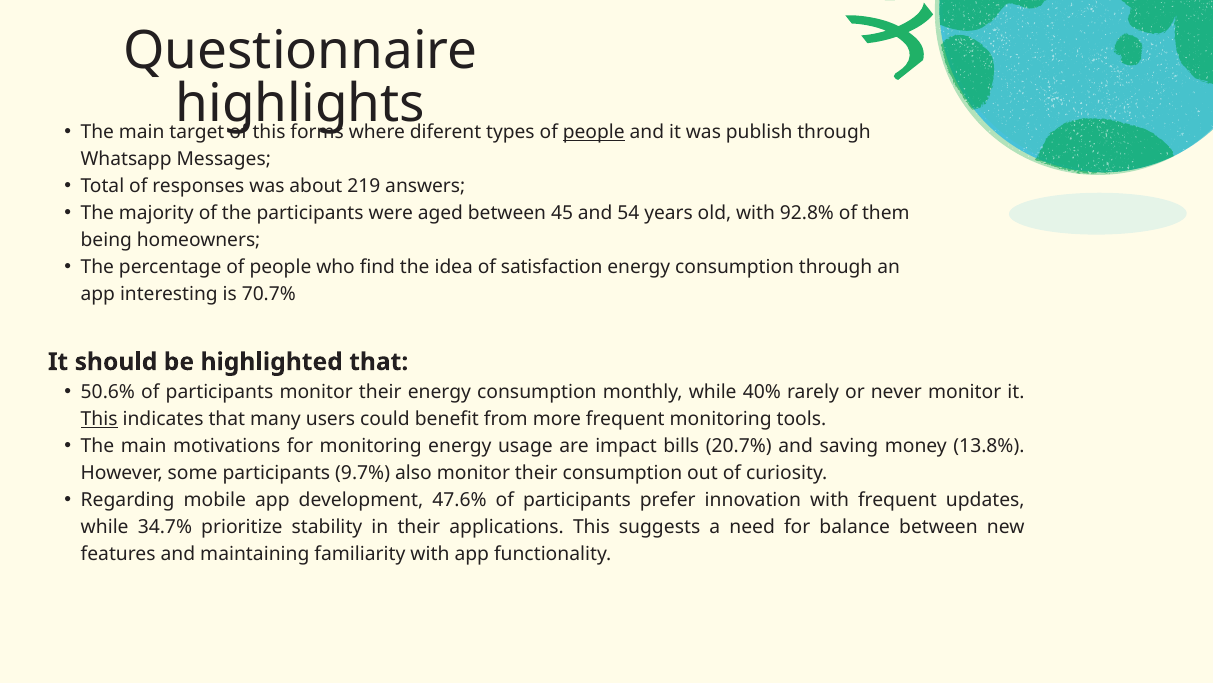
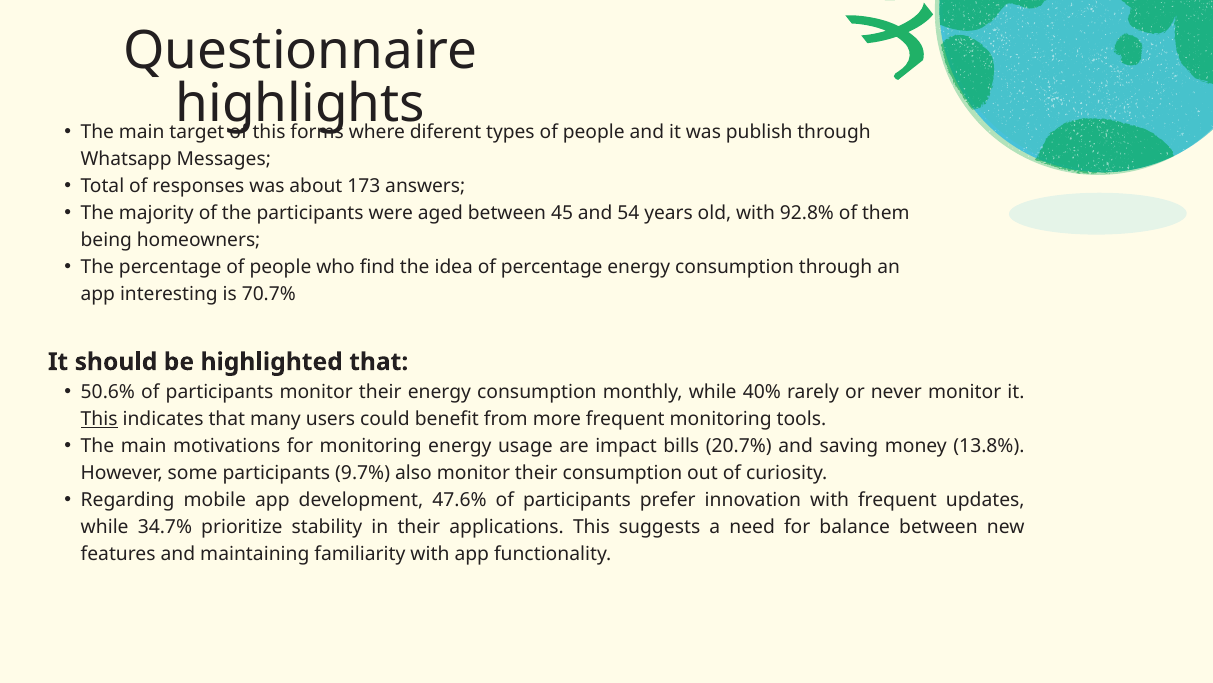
people at (594, 132) underline: present -> none
219: 219 -> 173
of satisfaction: satisfaction -> percentage
